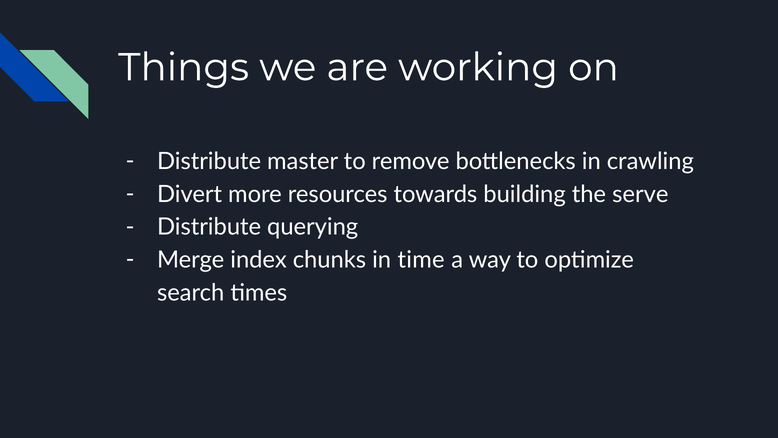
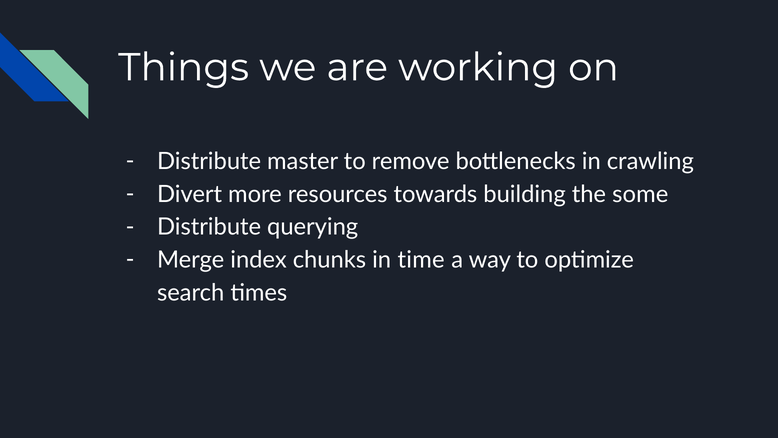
serve: serve -> some
